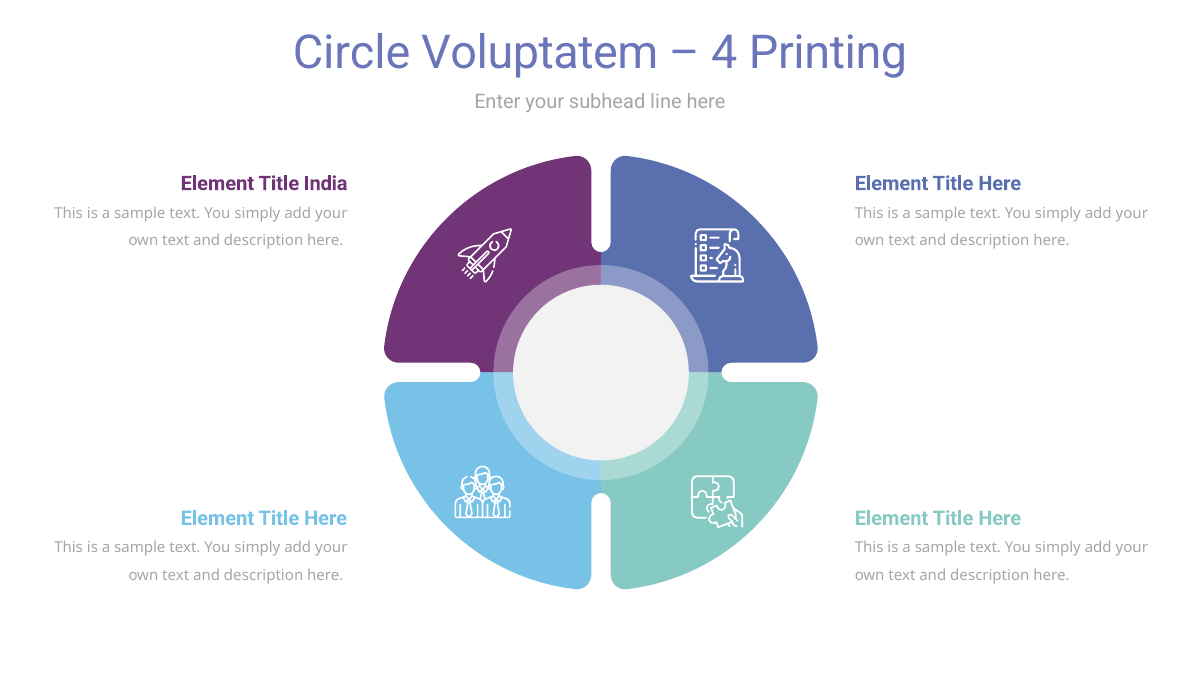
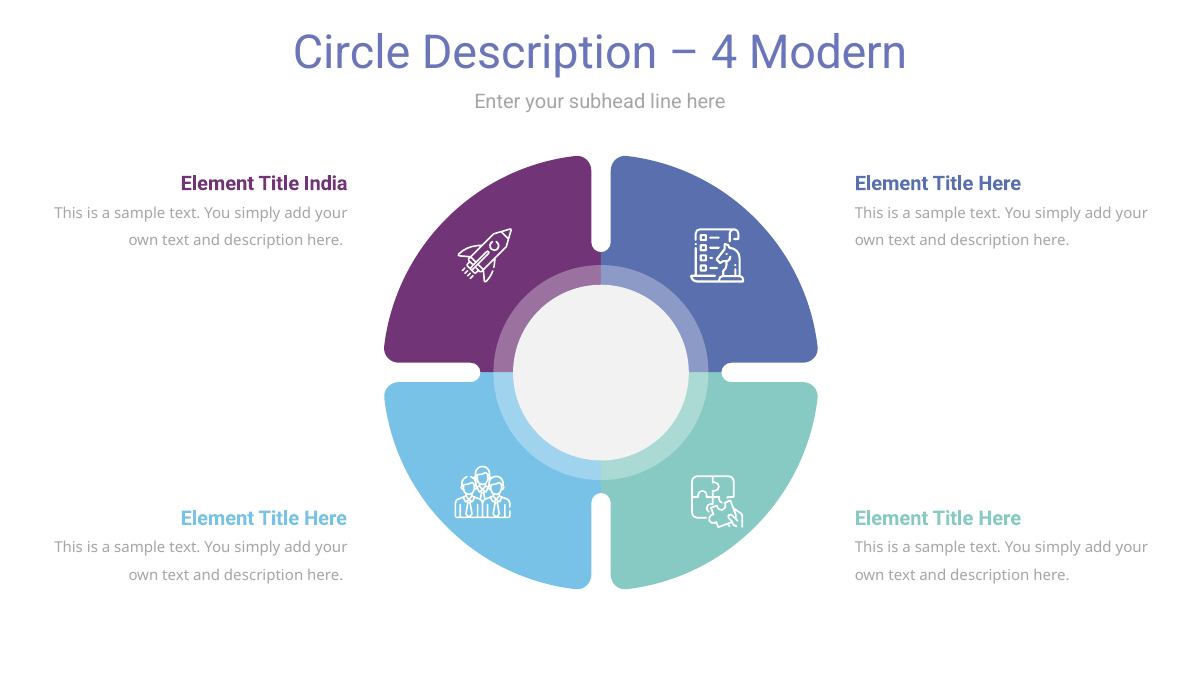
Circle Voluptatem: Voluptatem -> Description
Printing: Printing -> Modern
